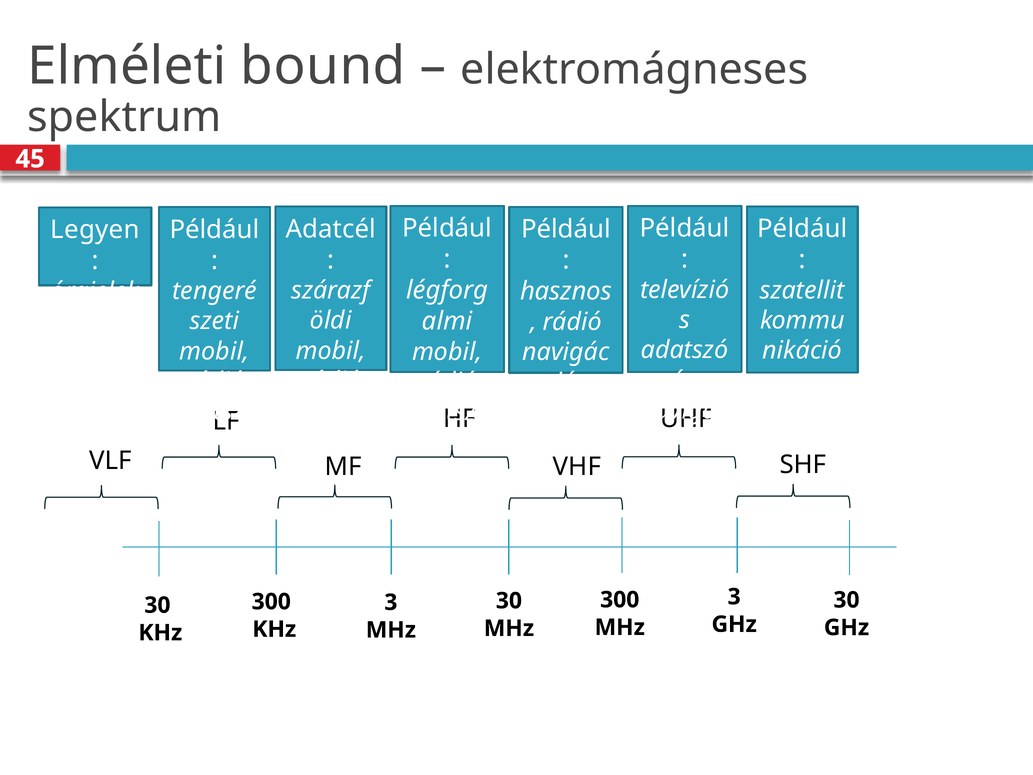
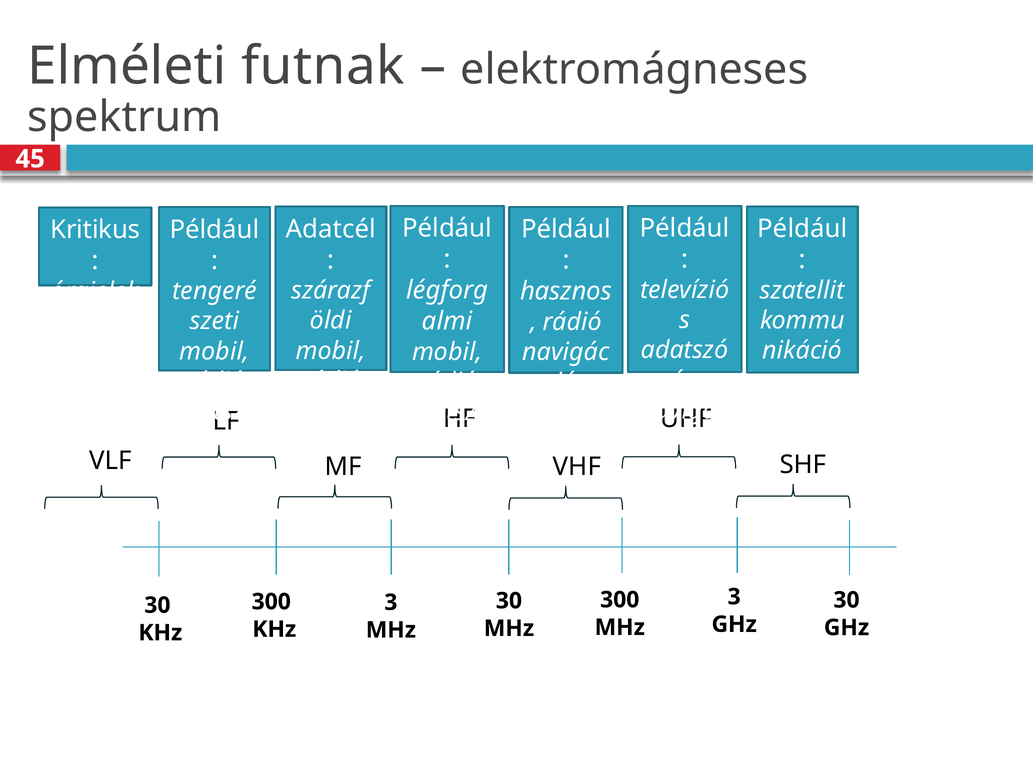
bound: bound -> futnak
Legyen: Legyen -> Kritikus
